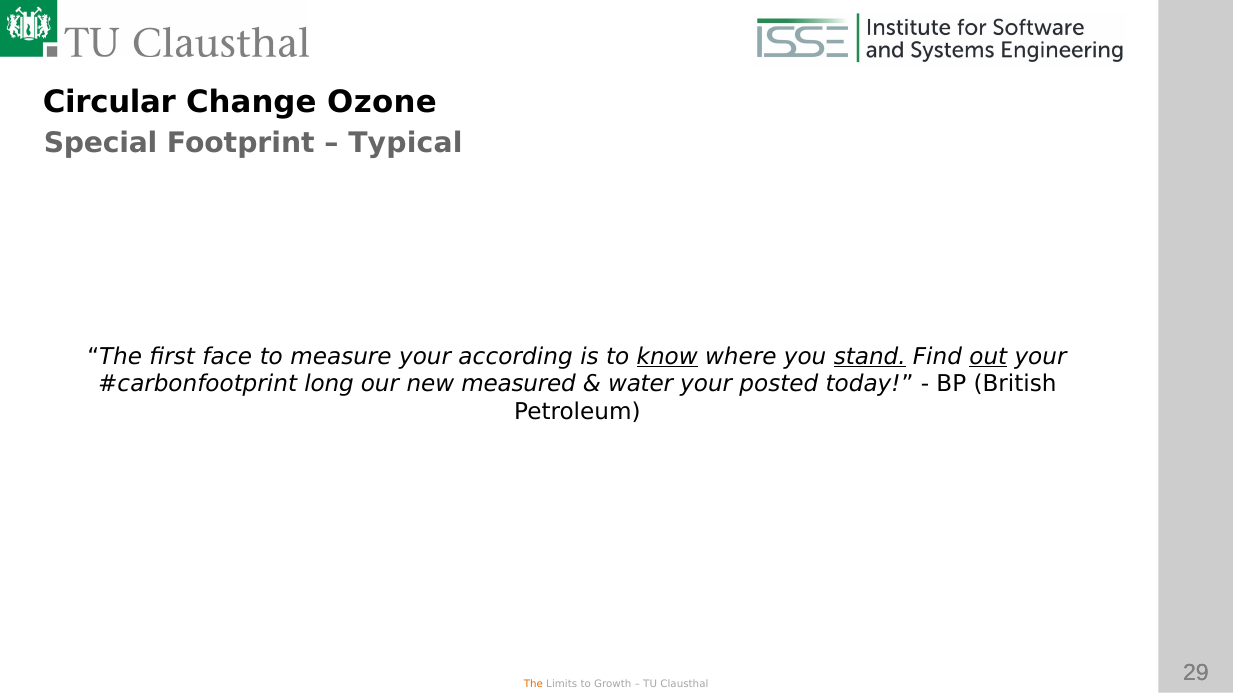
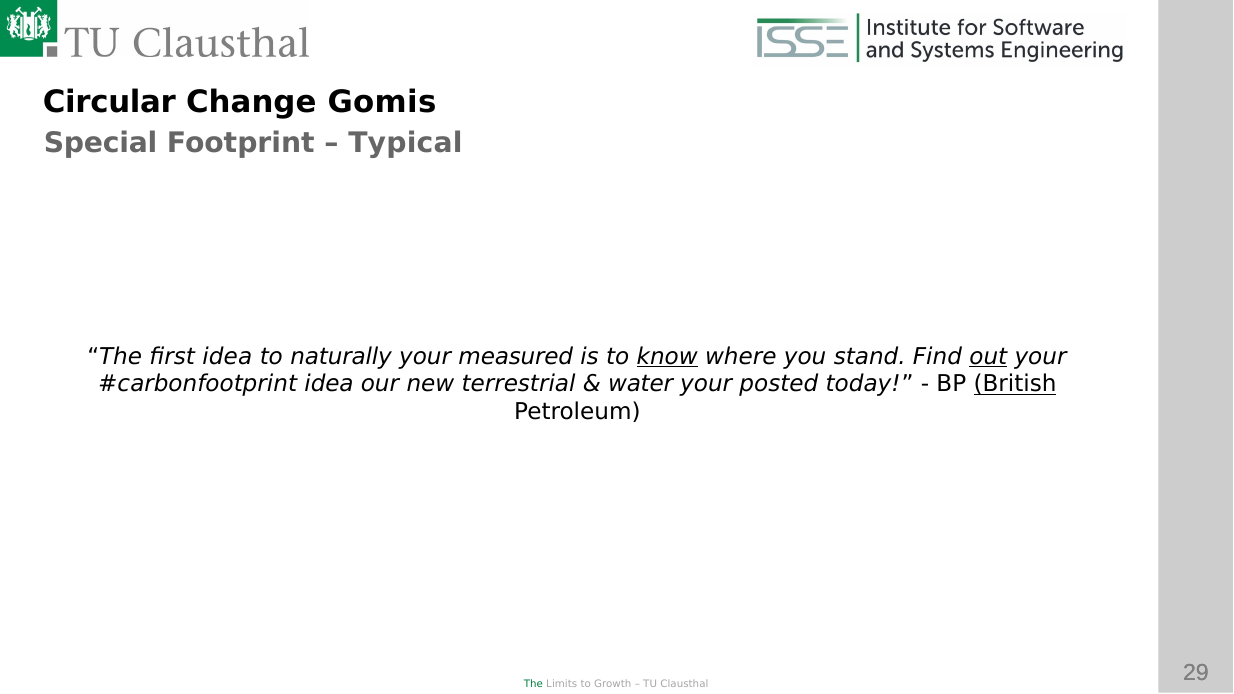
Ozone: Ozone -> Gomis
first face: face -> idea
measure: measure -> naturally
according: according -> measured
stand underline: present -> none
long at (329, 384): long -> idea
measured: measured -> terrestrial
British underline: none -> present
The at (533, 684) colour: orange -> green
